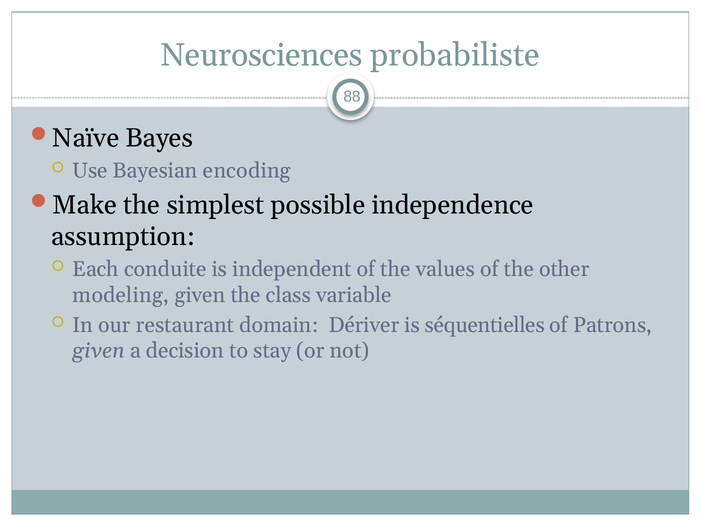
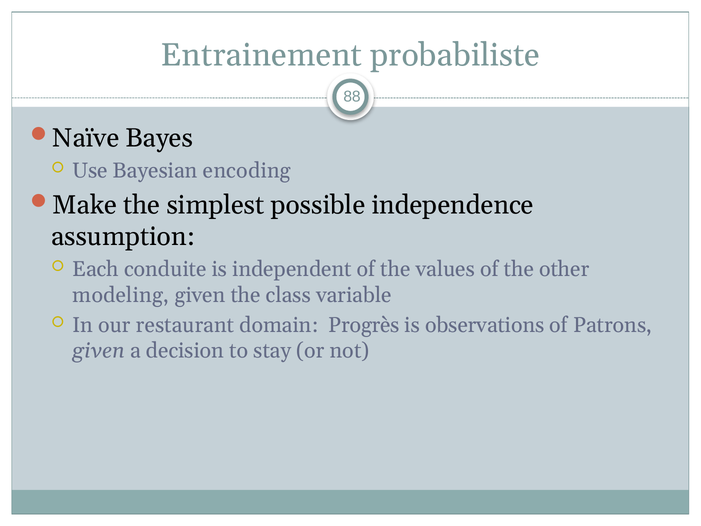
Neurosciences: Neurosciences -> Entrainement
Dériver: Dériver -> Progrès
séquentielles: séquentielles -> observations
